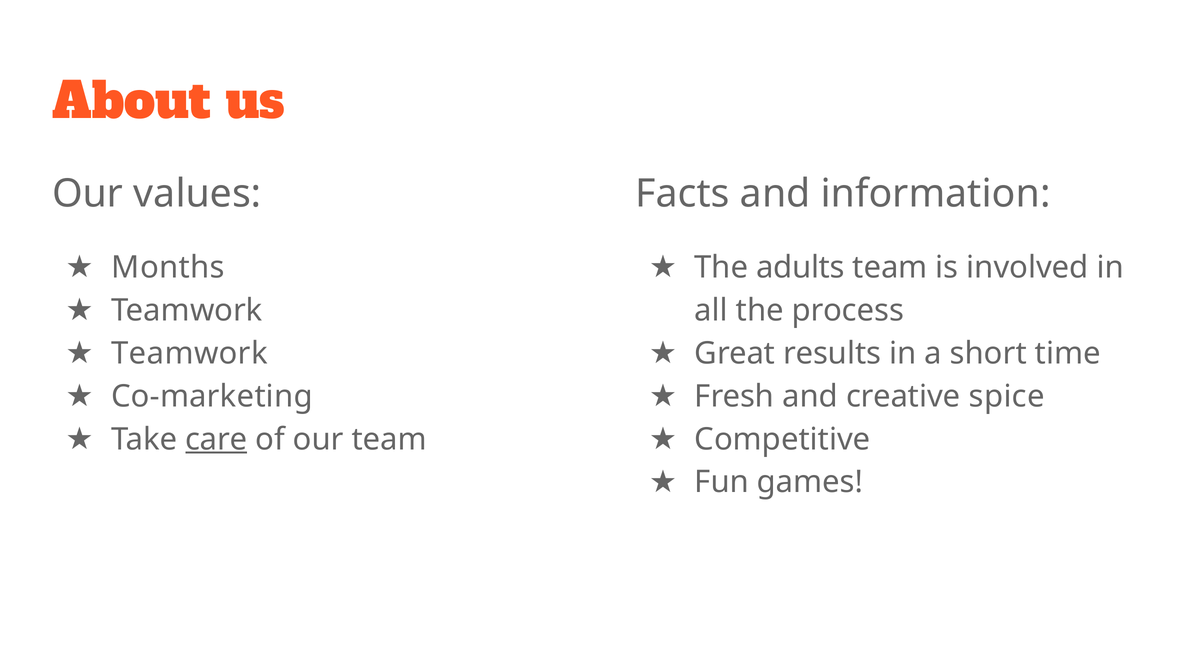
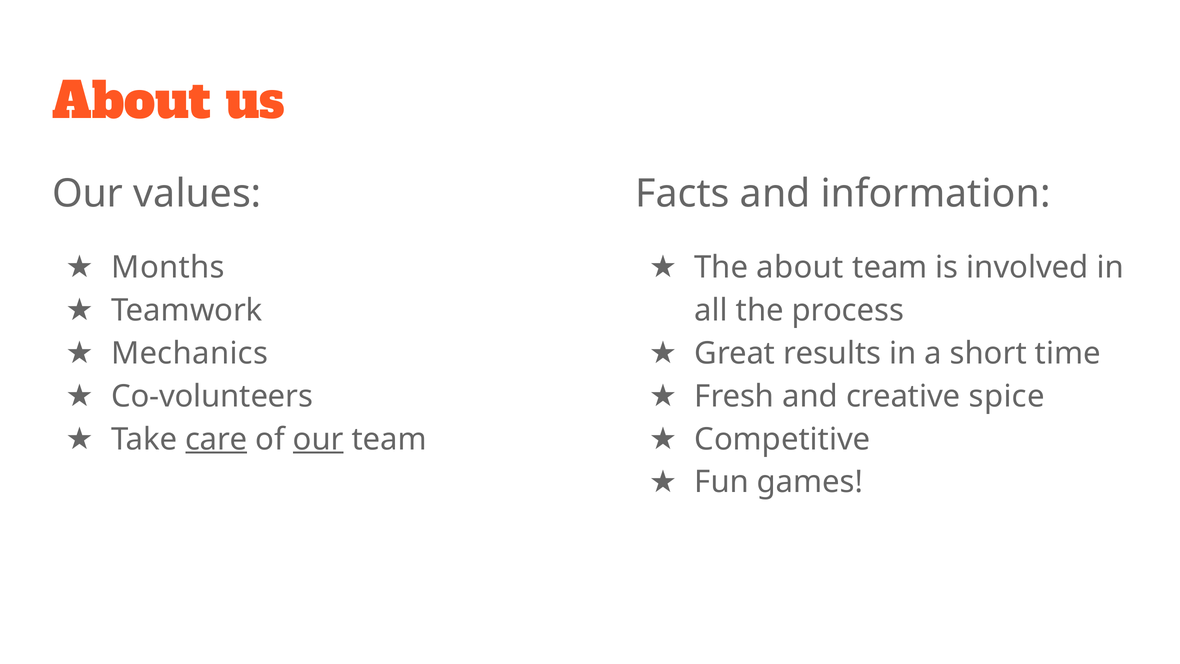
The adults: adults -> about
Teamwork at (190, 353): Teamwork -> Mechanics
Co-marketing: Co-marketing -> Co-volunteers
our at (318, 439) underline: none -> present
